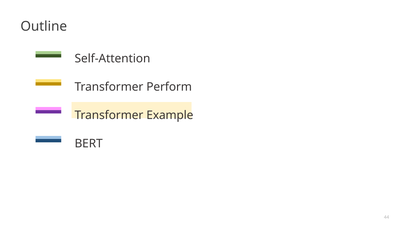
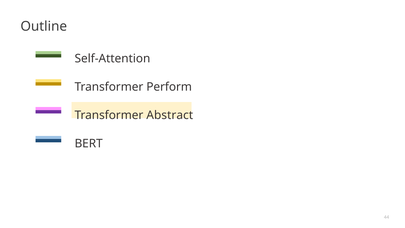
Example: Example -> Abstract
